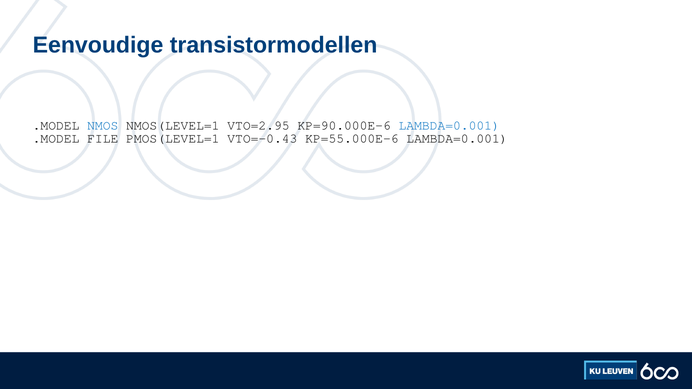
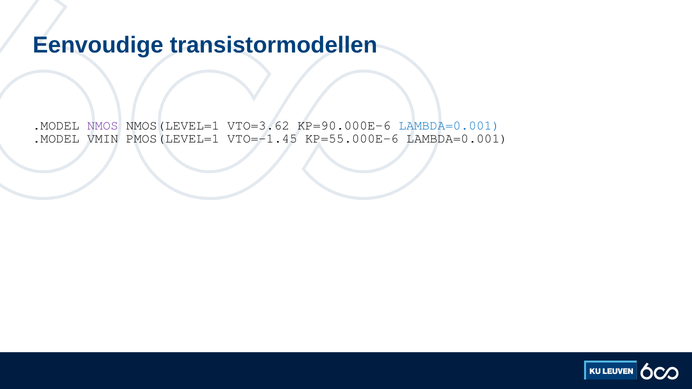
NMOS colour: blue -> purple
VTO=2.95: VTO=2.95 -> VTO=3.62
FILE: FILE -> VMIN
VTO=-0.43: VTO=-0.43 -> VTO=-1.45
